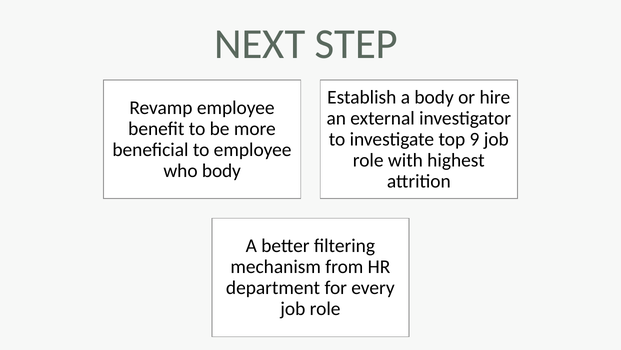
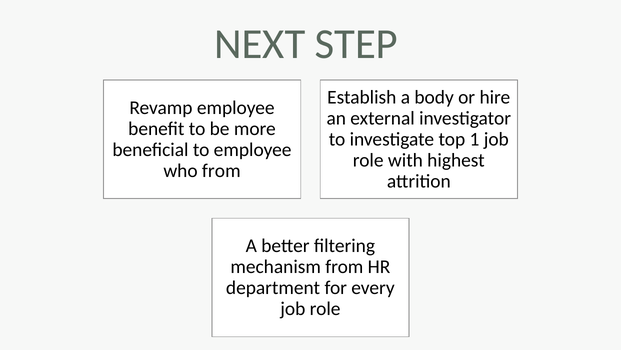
9: 9 -> 1
who body: body -> from
